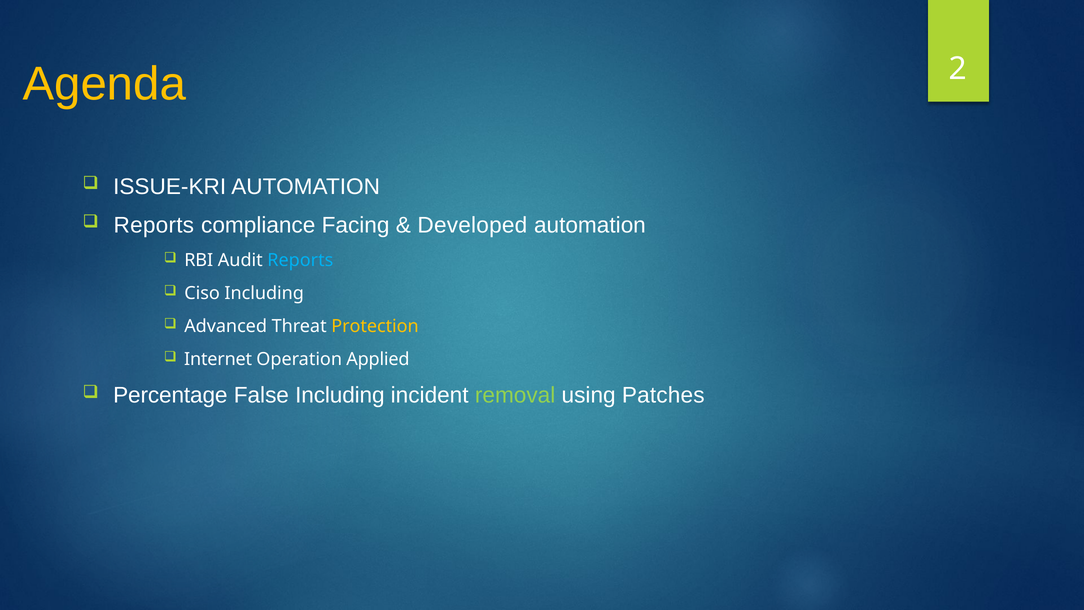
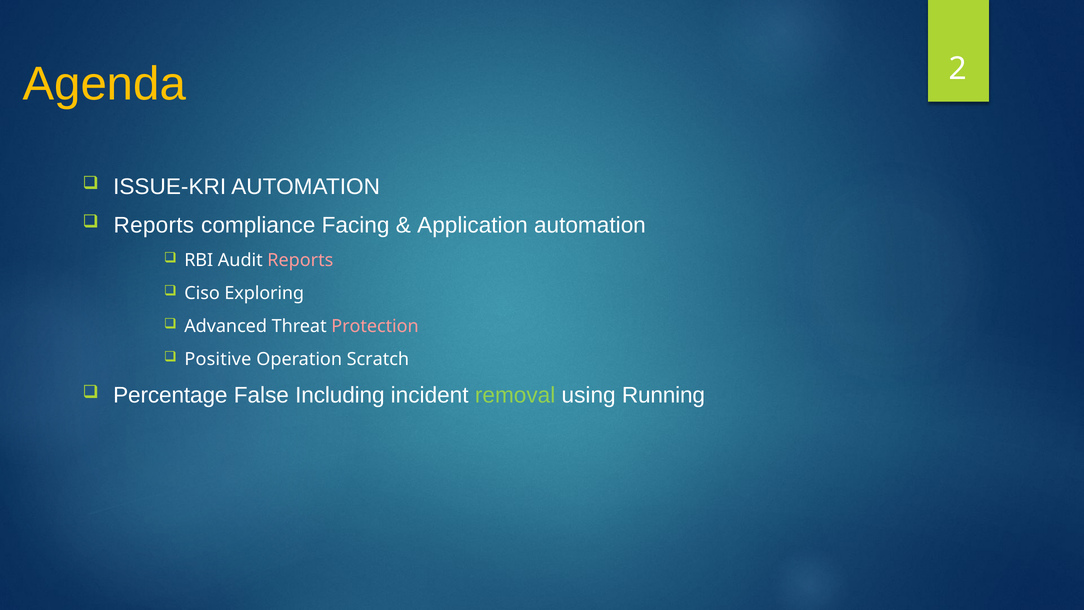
Developed: Developed -> Application
Reports at (300, 260) colour: light blue -> pink
Ciso Including: Including -> Exploring
Protection colour: yellow -> pink
Internet: Internet -> Positive
Applied: Applied -> Scratch
Patches: Patches -> Running
